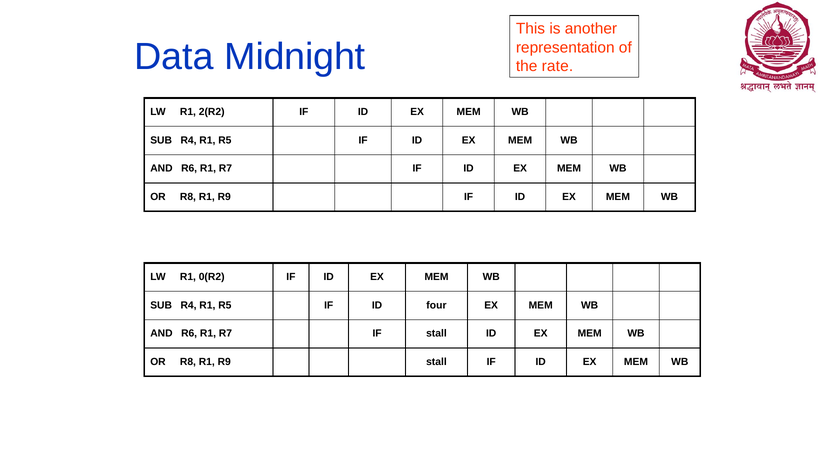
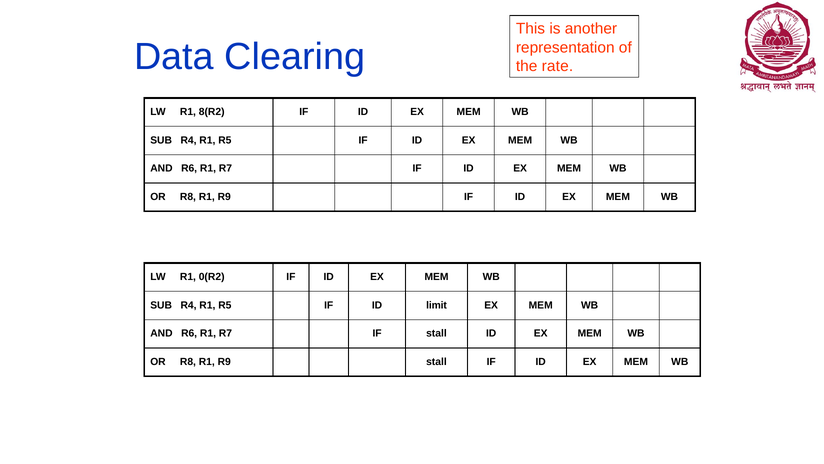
Midnight: Midnight -> Clearing
2(R2: 2(R2 -> 8(R2
four: four -> limit
